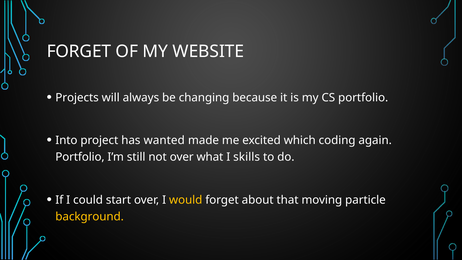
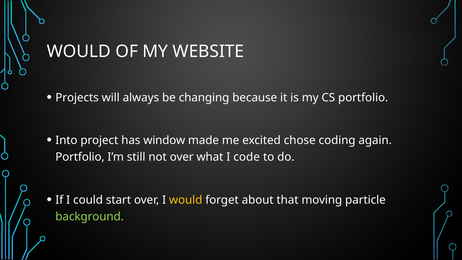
FORGET at (79, 51): FORGET -> WOULD
wanted: wanted -> window
which: which -> chose
skills: skills -> code
background colour: yellow -> light green
